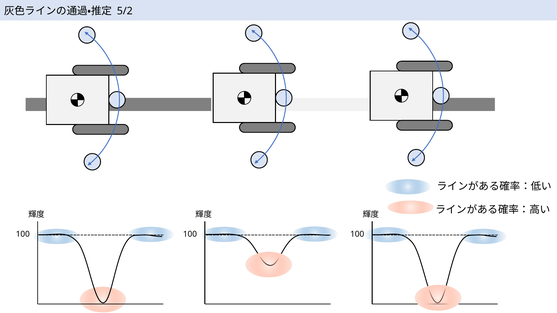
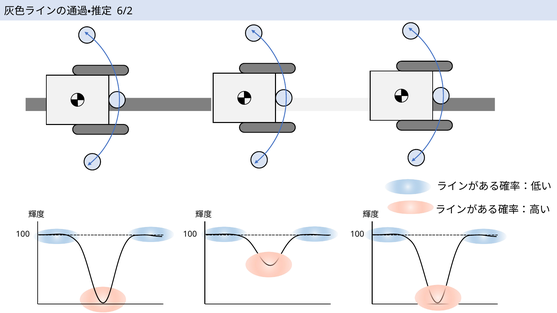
5/2: 5/2 -> 6/2
